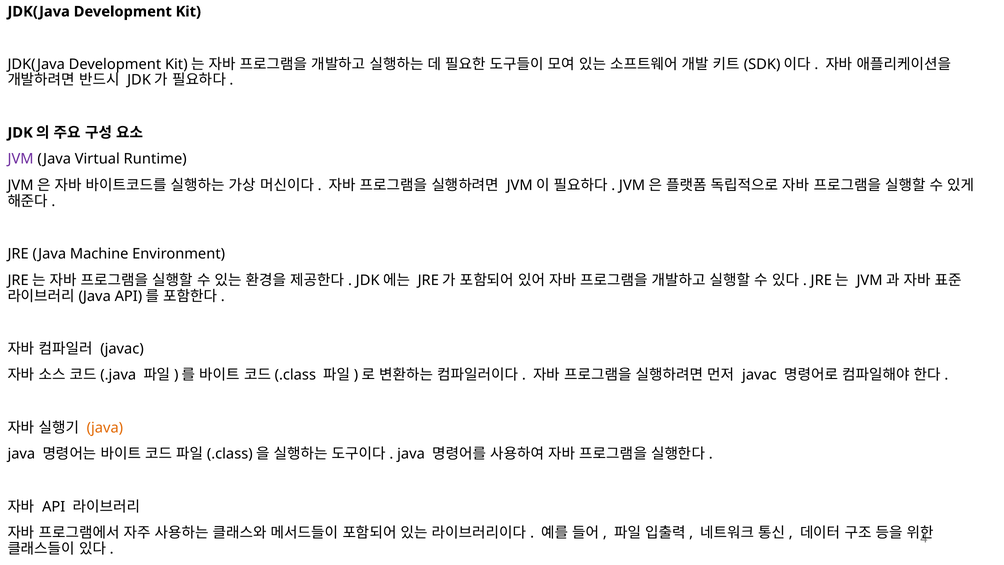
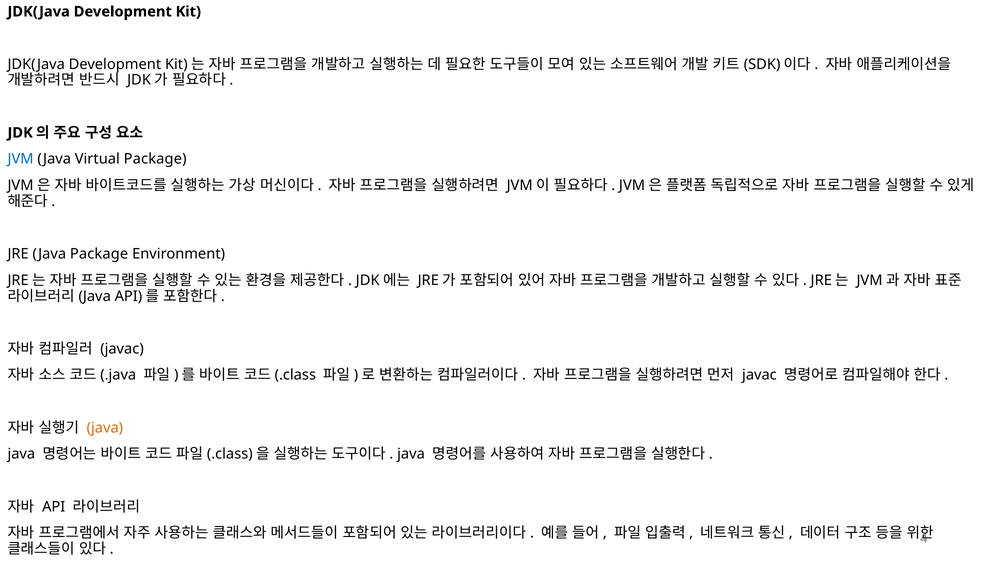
JVM at (21, 159) colour: purple -> blue
Virtual Runtime: Runtime -> Package
Java Machine: Machine -> Package
